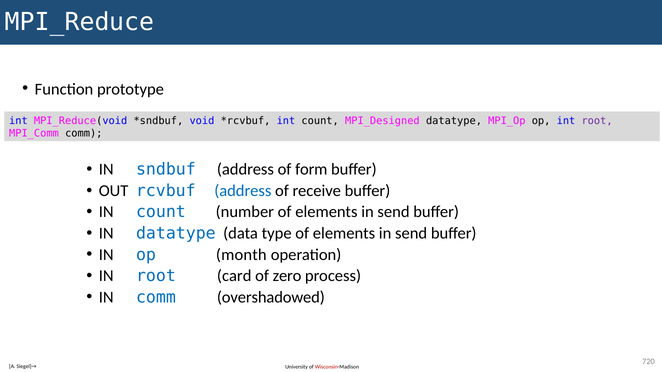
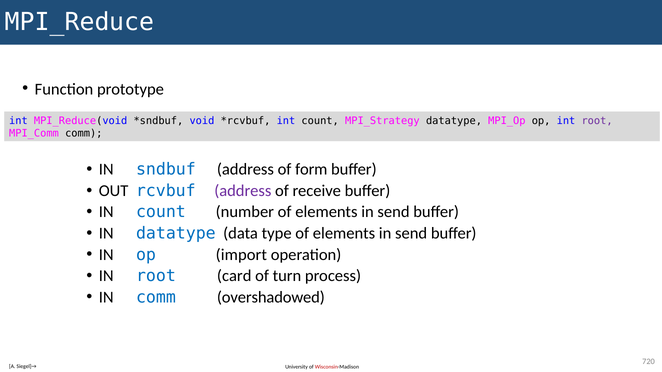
MPI_Designed: MPI_Designed -> MPI_Strategy
address at (243, 191) colour: blue -> purple
month: month -> import
zero: zero -> turn
